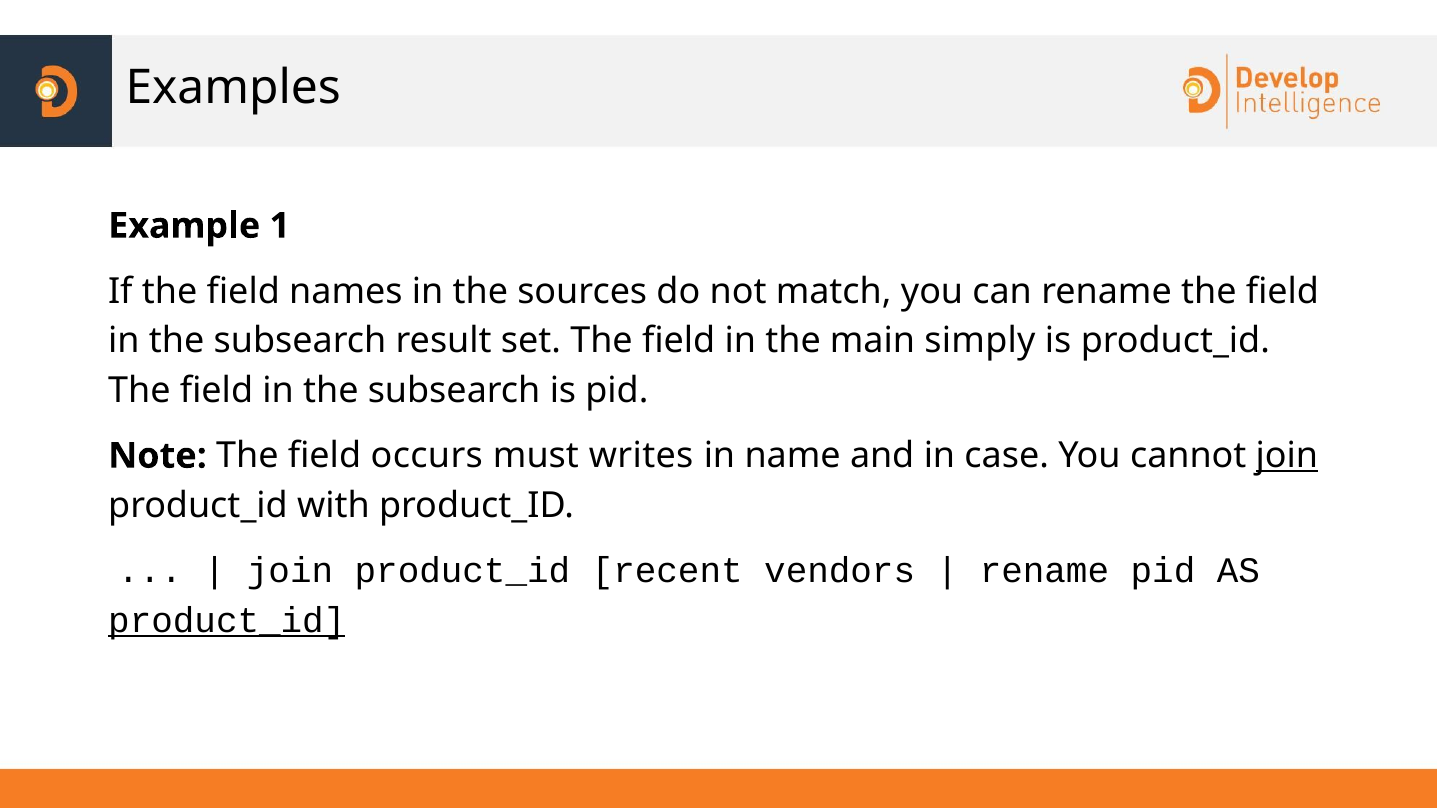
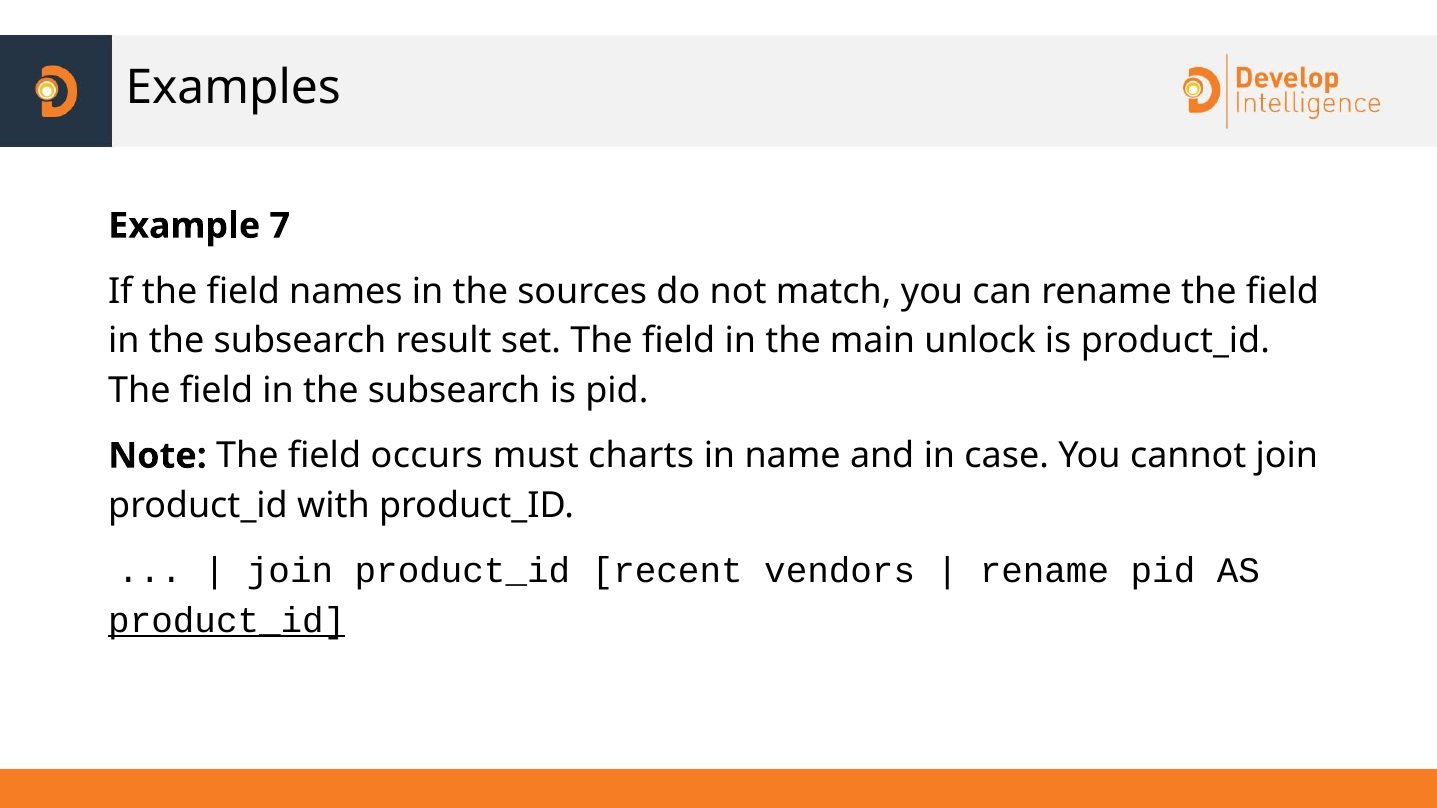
1: 1 -> 7
simply: simply -> unlock
writes: writes -> charts
join at (1287, 456) underline: present -> none
